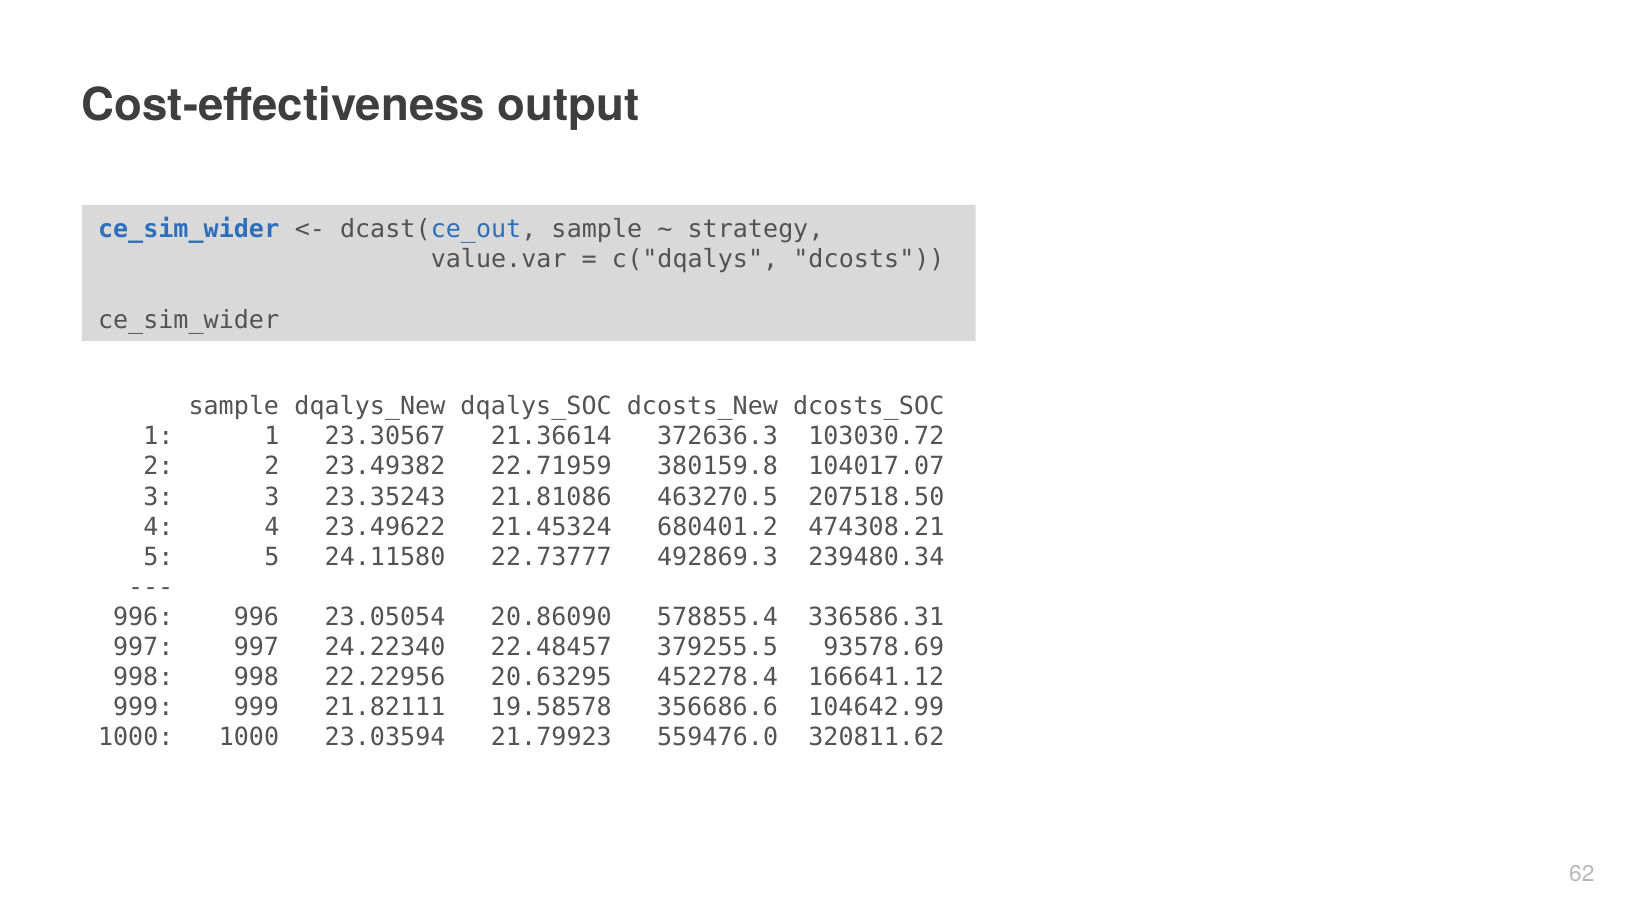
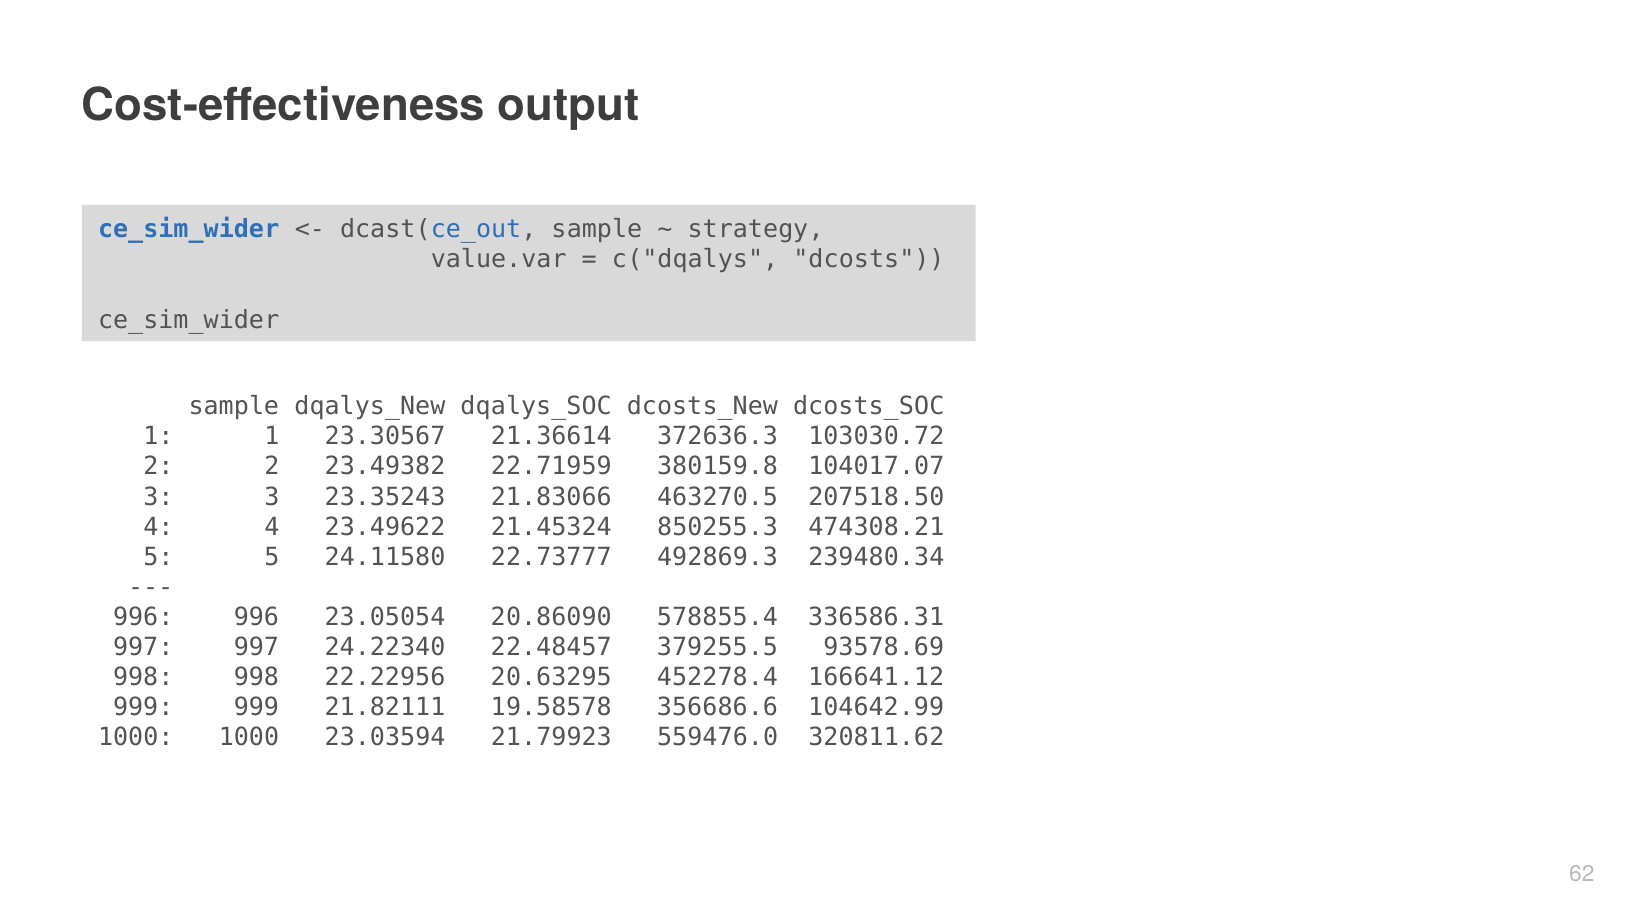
21.81086: 21.81086 -> 21.83066
680401.2: 680401.2 -> 850255.3
